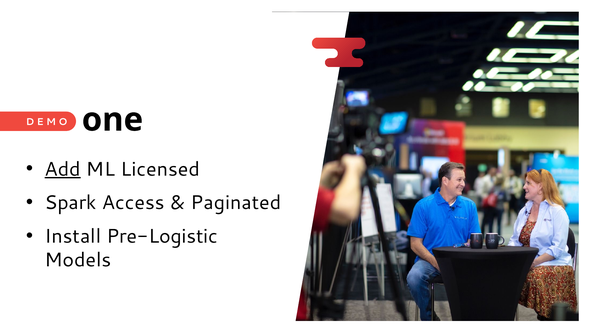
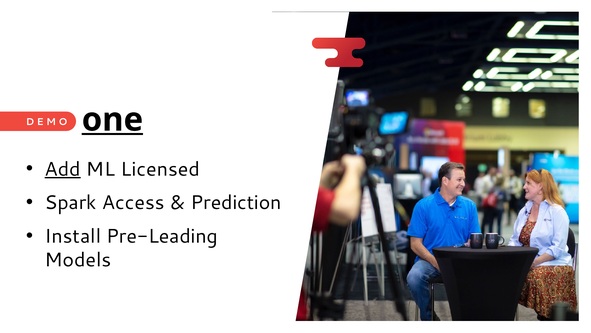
one underline: none -> present
Paginated: Paginated -> Prediction
Pre-Logistic: Pre-Logistic -> Pre-Leading
